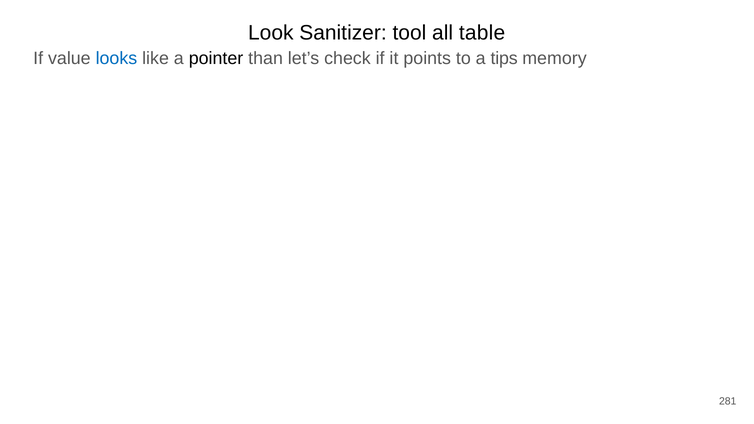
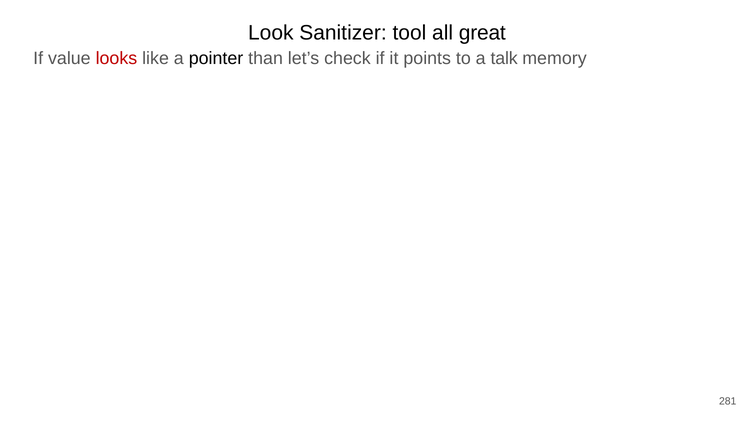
table: table -> great
looks colour: blue -> red
tips: tips -> talk
